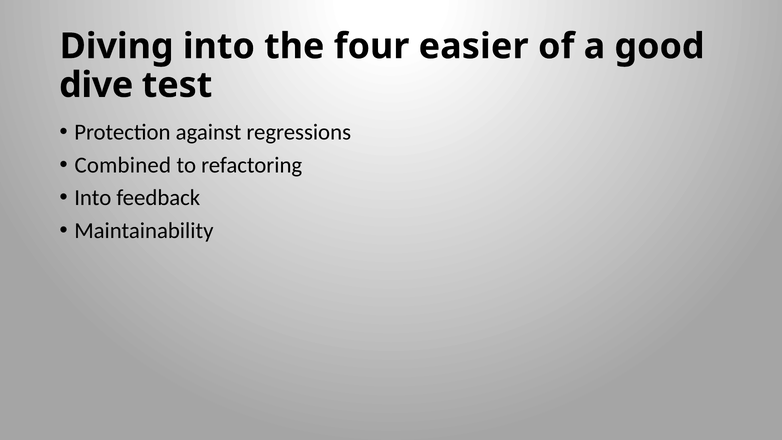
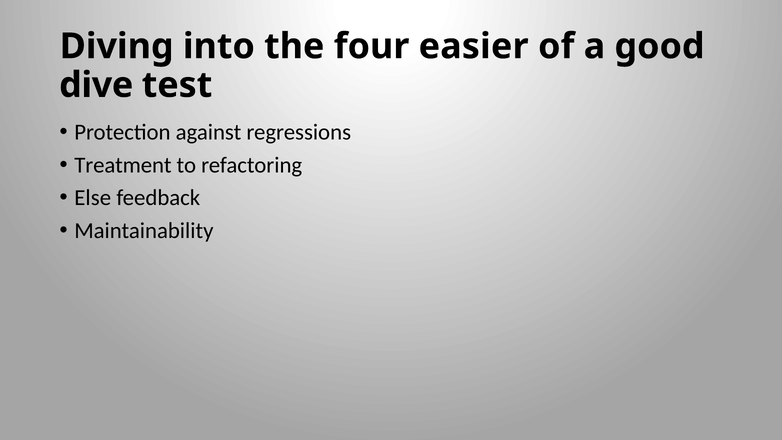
Combined: Combined -> Treatment
Into at (93, 198): Into -> Else
